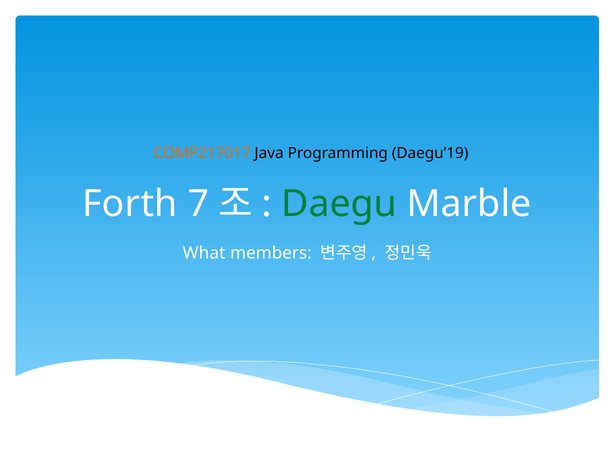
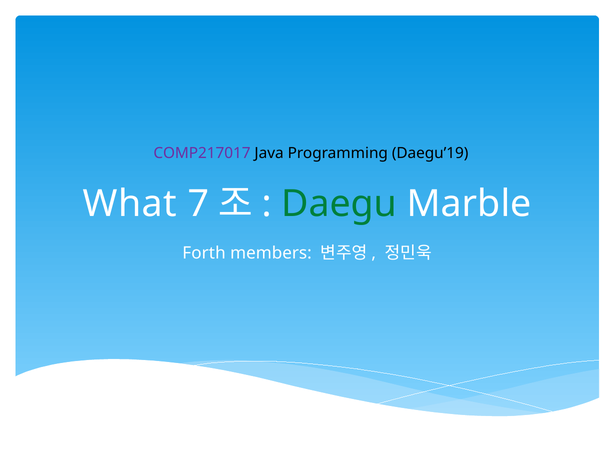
COMP217017 colour: orange -> purple
Forth: Forth -> What
What: What -> Forth
